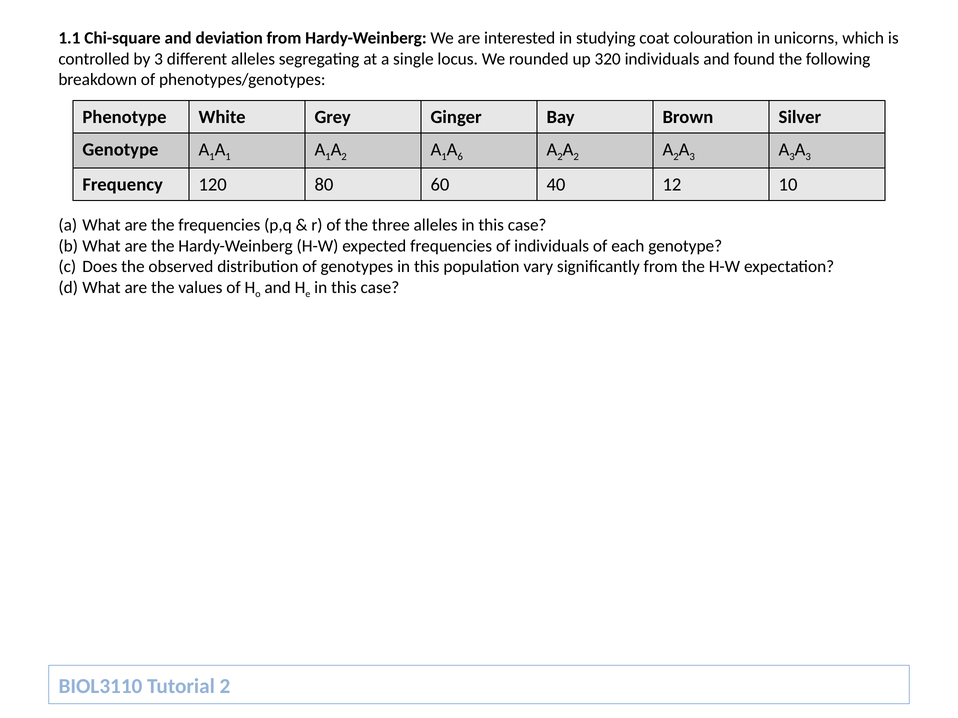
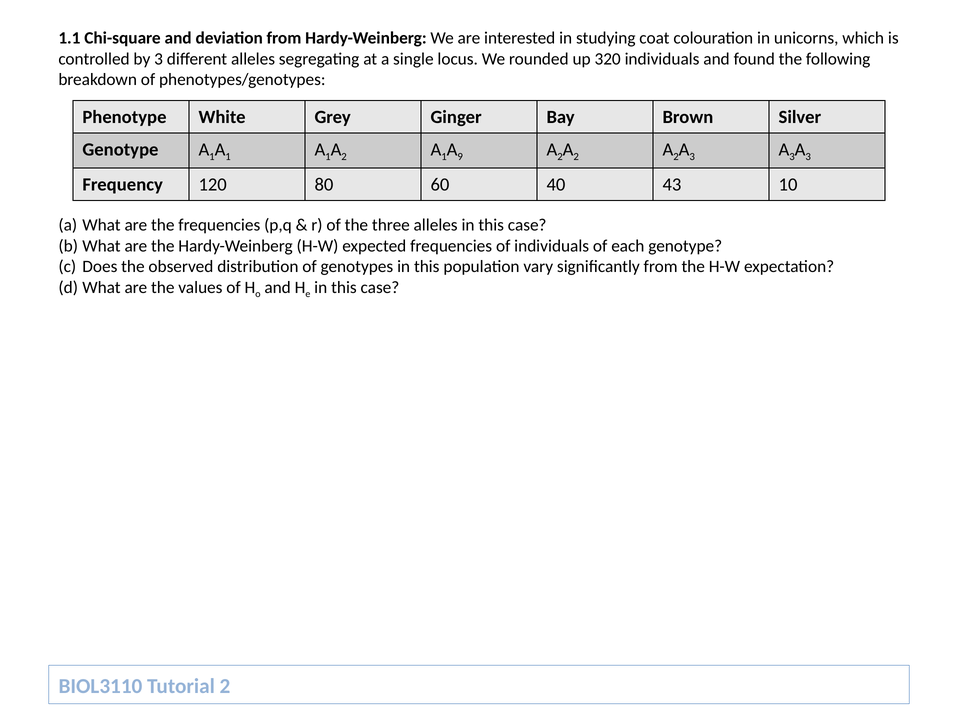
6: 6 -> 9
12: 12 -> 43
